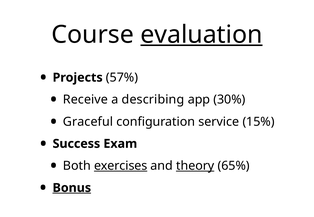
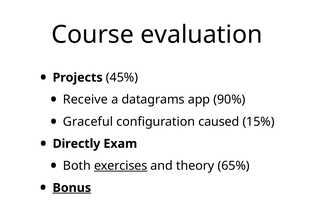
evaluation underline: present -> none
57%: 57% -> 45%
describing: describing -> datagrams
30%: 30% -> 90%
service: service -> caused
Success: Success -> Directly
theory underline: present -> none
